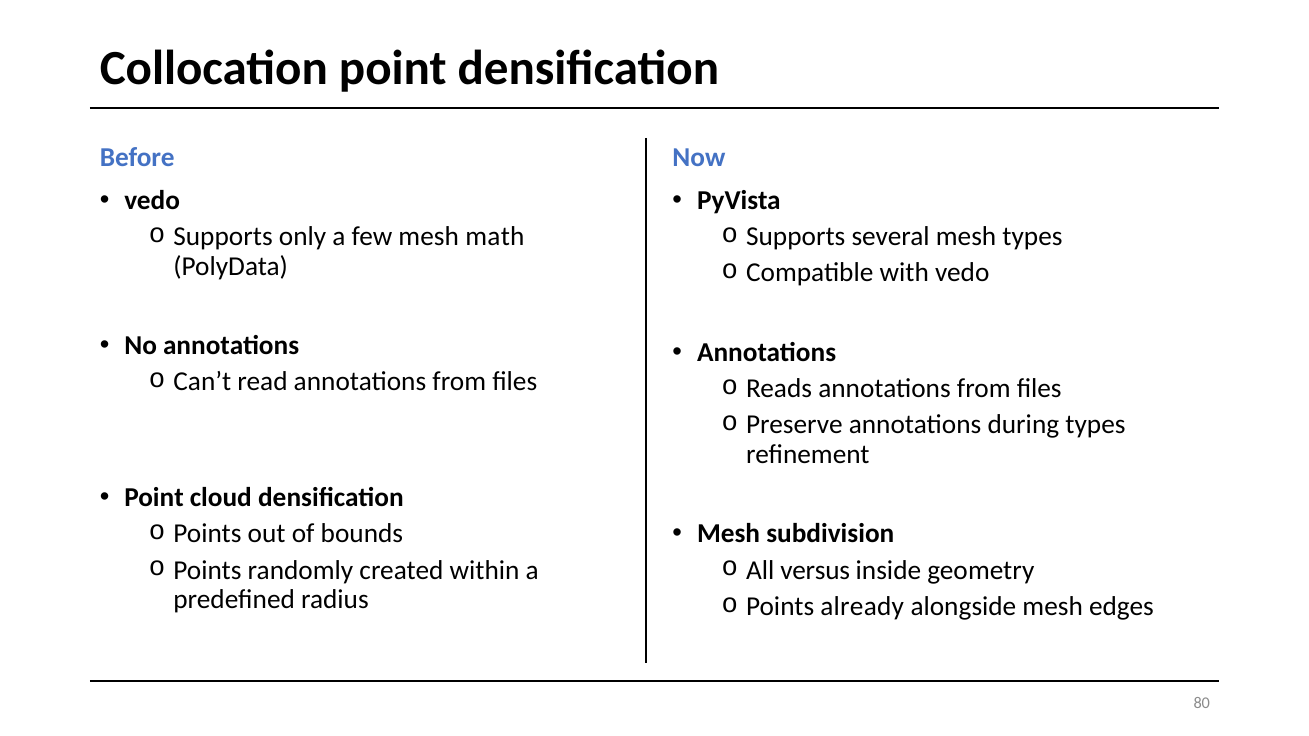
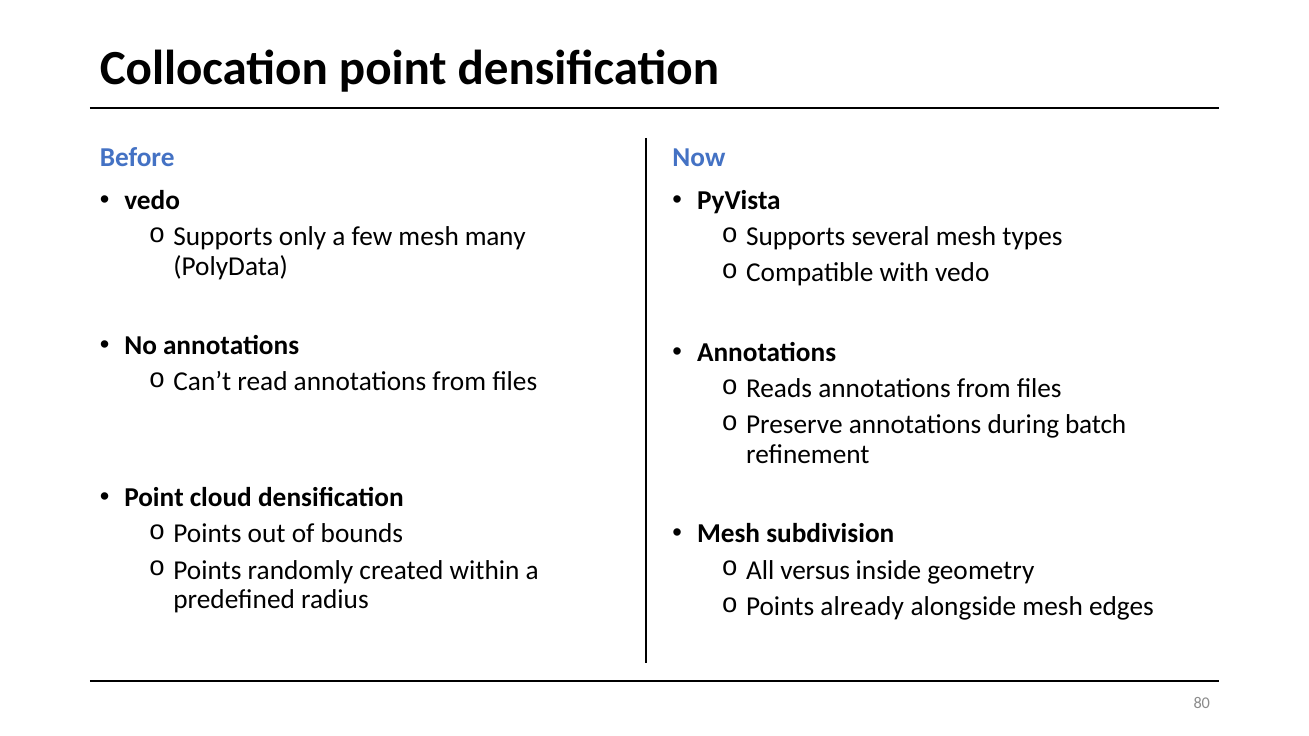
math: math -> many
during types: types -> batch
